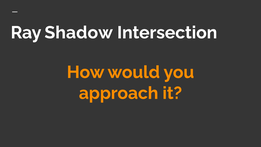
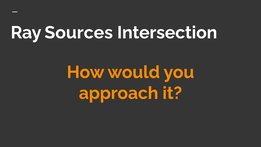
Shadow: Shadow -> Sources
